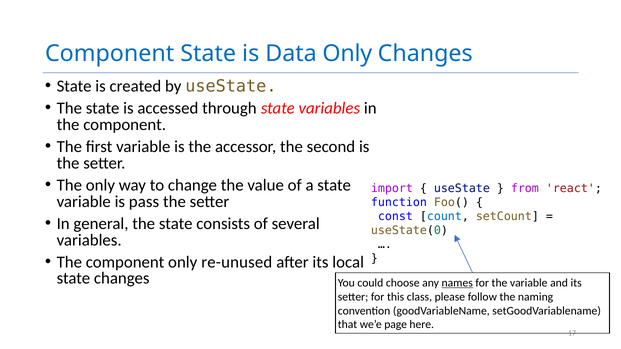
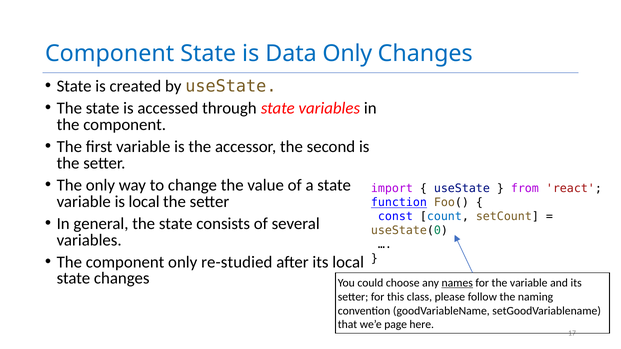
is pass: pass -> local
function underline: none -> present
re-unused: re-unused -> re-studied
